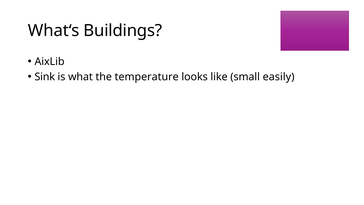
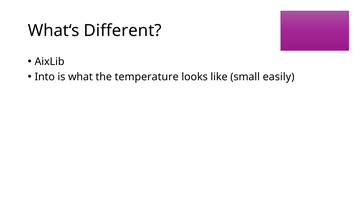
Buildings: Buildings -> Different
Sink: Sink -> Into
